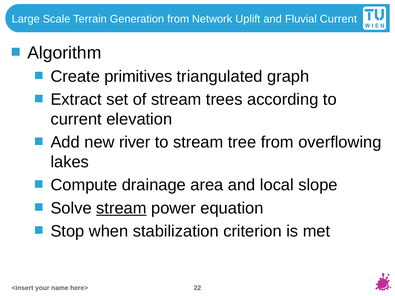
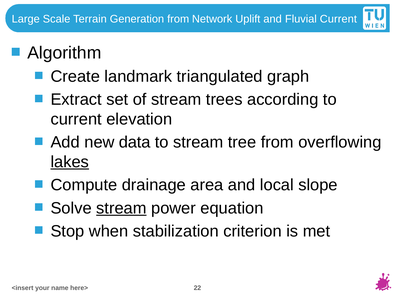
primitives: primitives -> landmark
river: river -> data
lakes underline: none -> present
